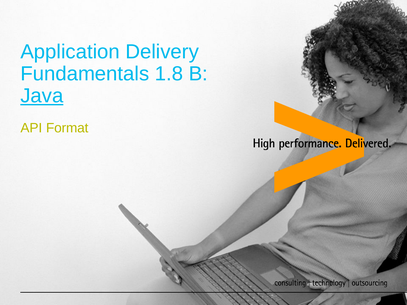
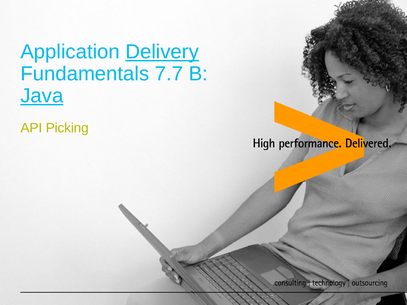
Delivery underline: none -> present
1.8: 1.8 -> 7.7
Format: Format -> Picking
